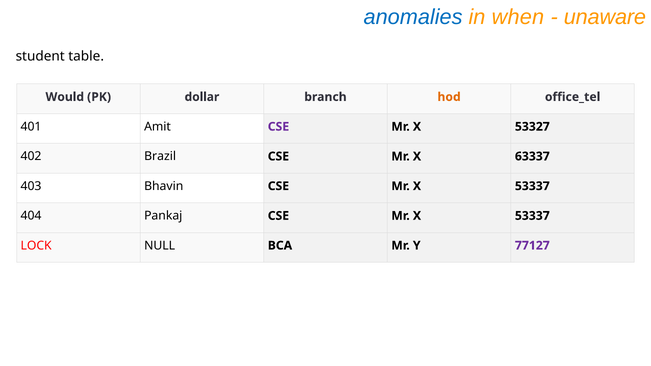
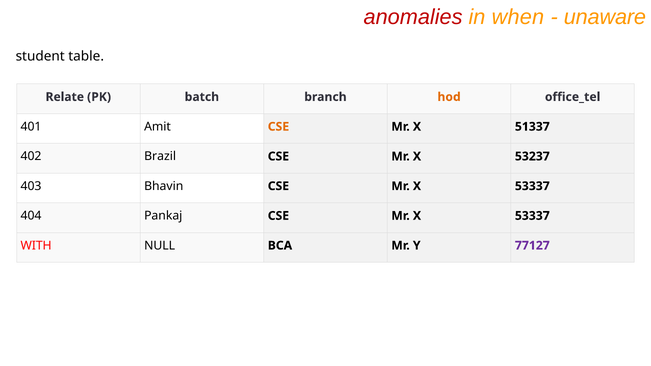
anomalies colour: blue -> red
Would: Would -> Relate
dollar: dollar -> batch
CSE at (278, 127) colour: purple -> orange
53327: 53327 -> 51337
63337: 63337 -> 53237
LOCK: LOCK -> WITH
